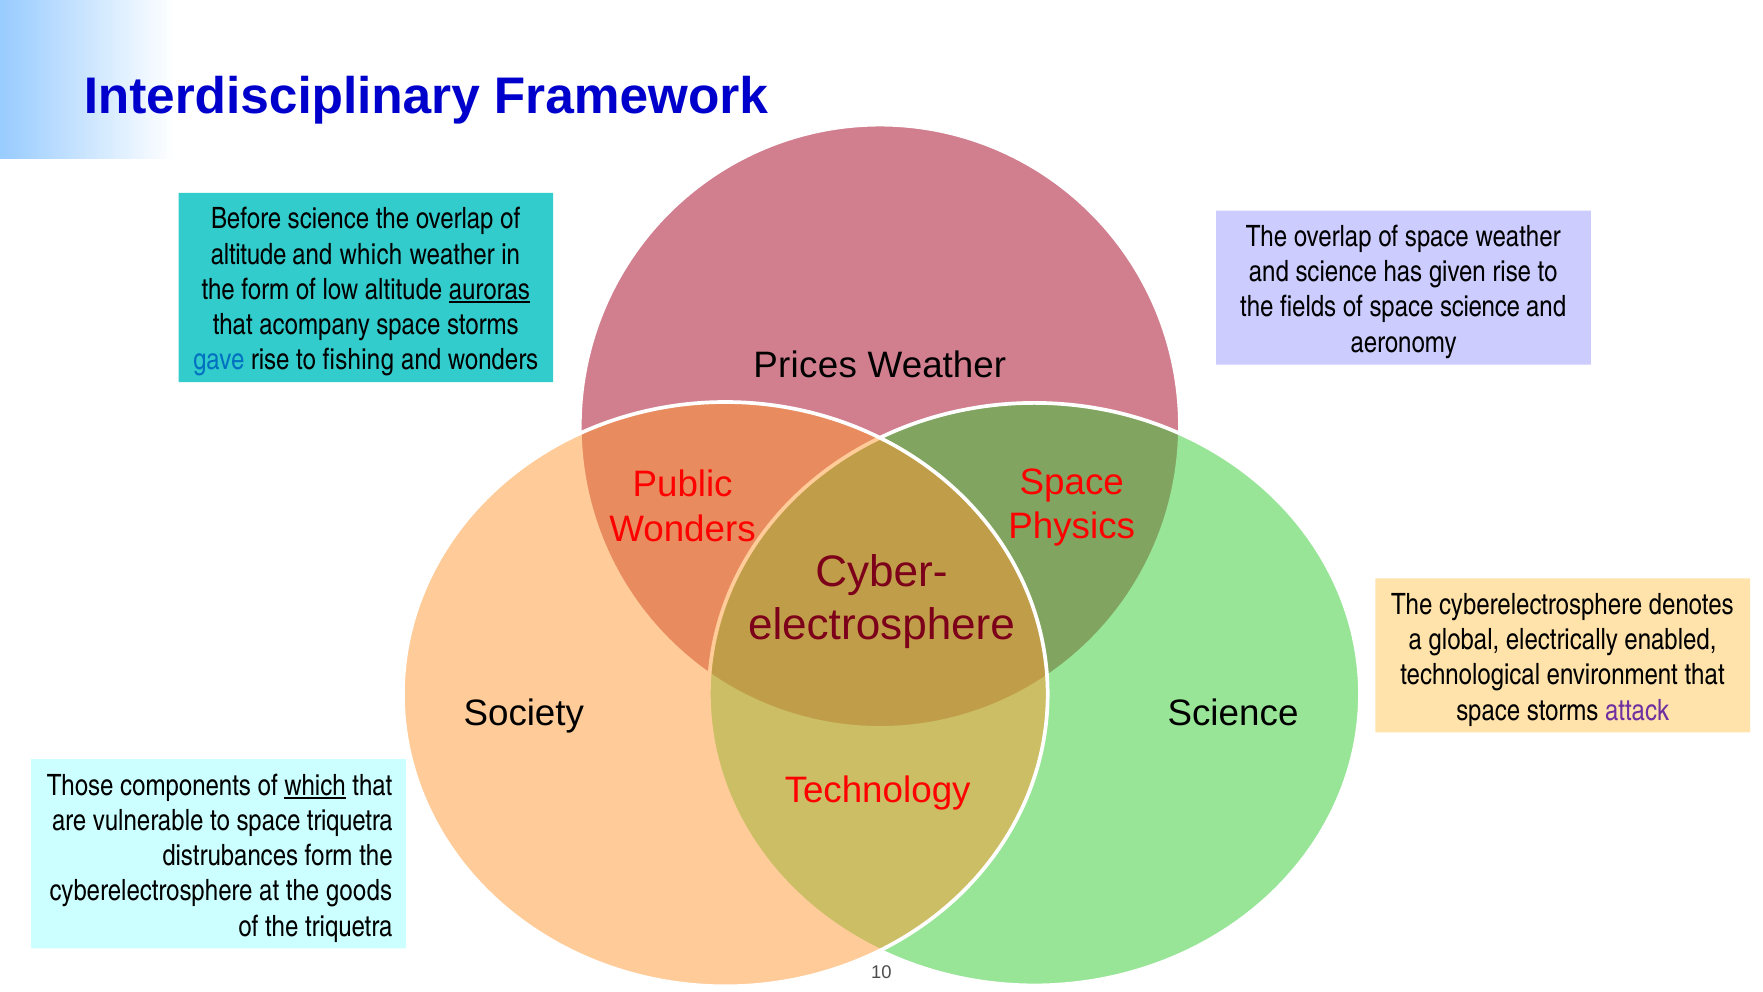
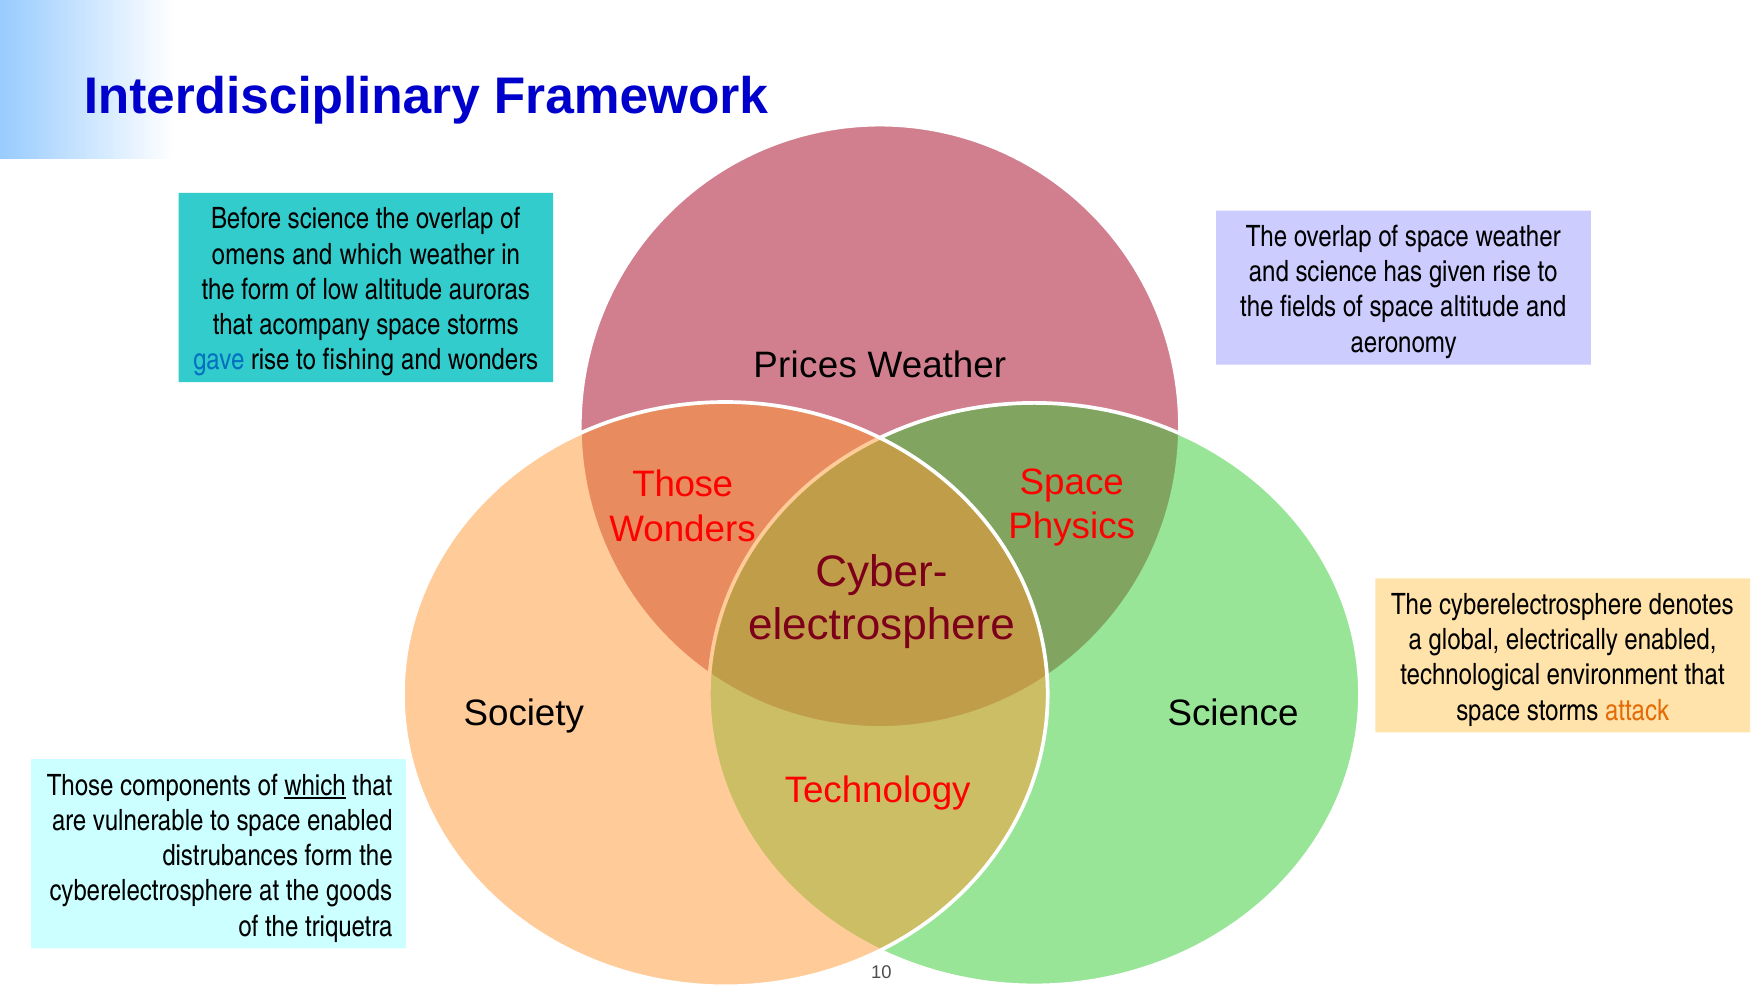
altitude at (249, 254): altitude -> omens
auroras underline: present -> none
space science: science -> altitude
Public at (683, 485): Public -> Those
attack colour: purple -> orange
space triquetra: triquetra -> enabled
